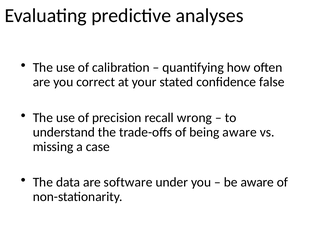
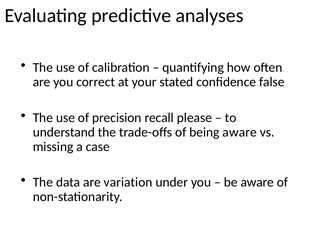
wrong: wrong -> please
software: software -> variation
